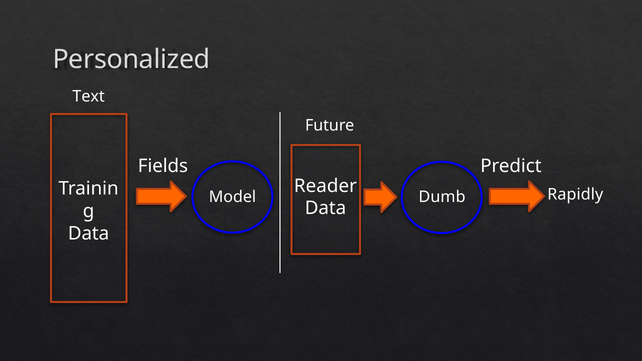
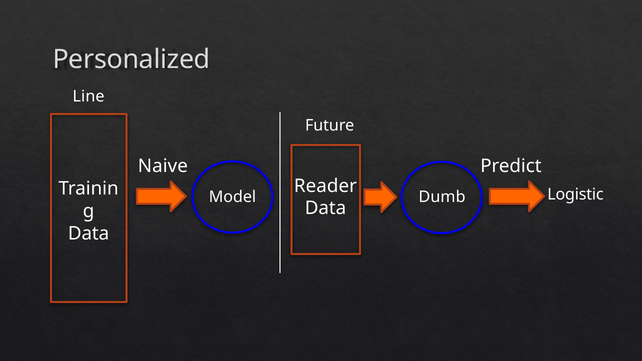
Text: Text -> Line
Fields: Fields -> Naive
Rapidly: Rapidly -> Logistic
